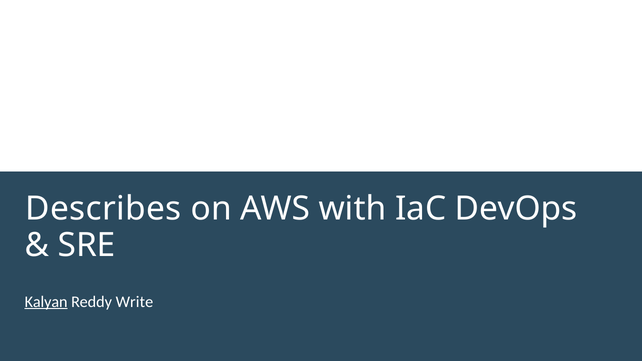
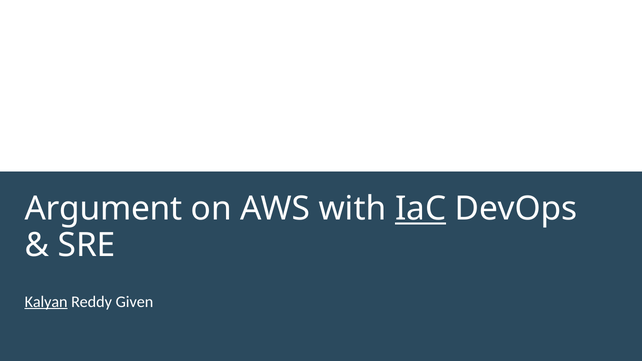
Describes: Describes -> Argument
IaC underline: none -> present
Write: Write -> Given
